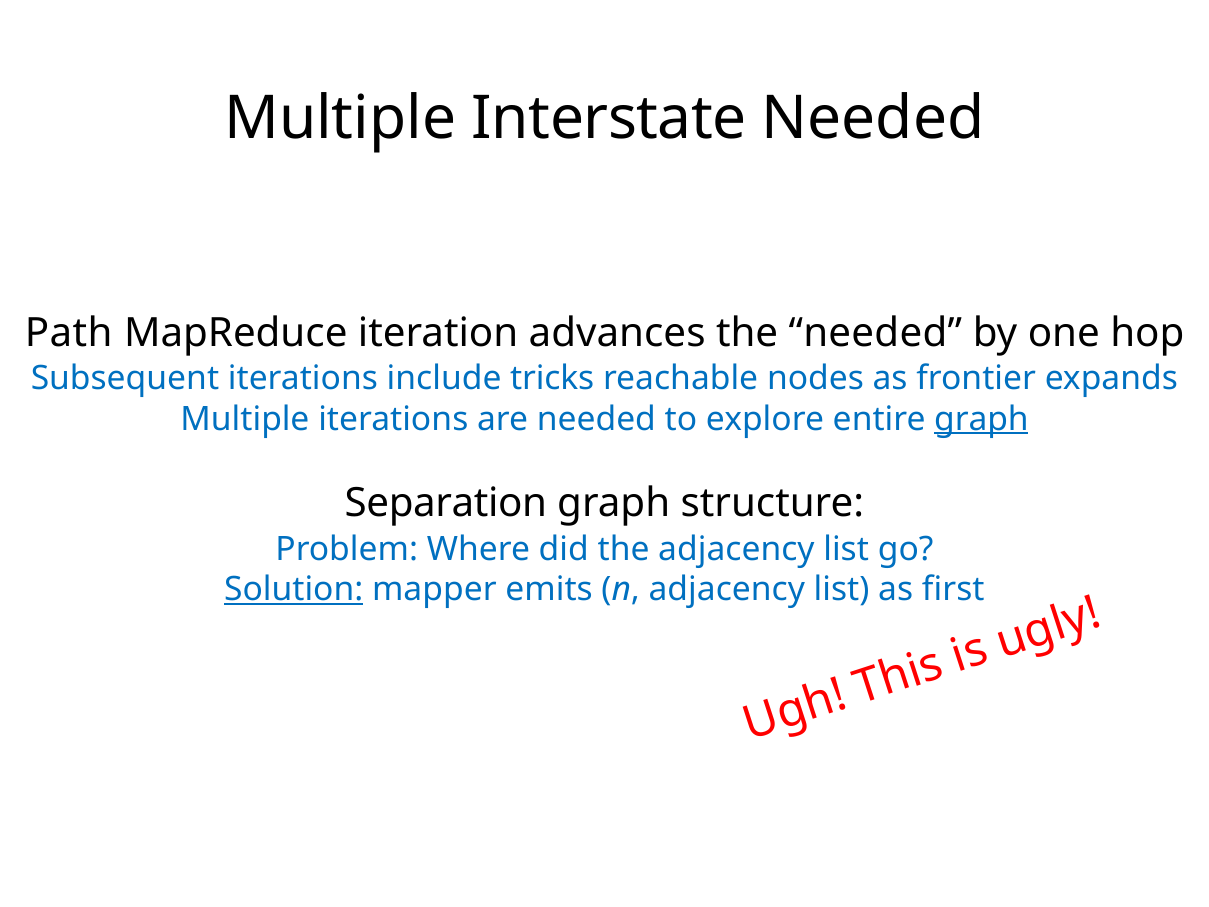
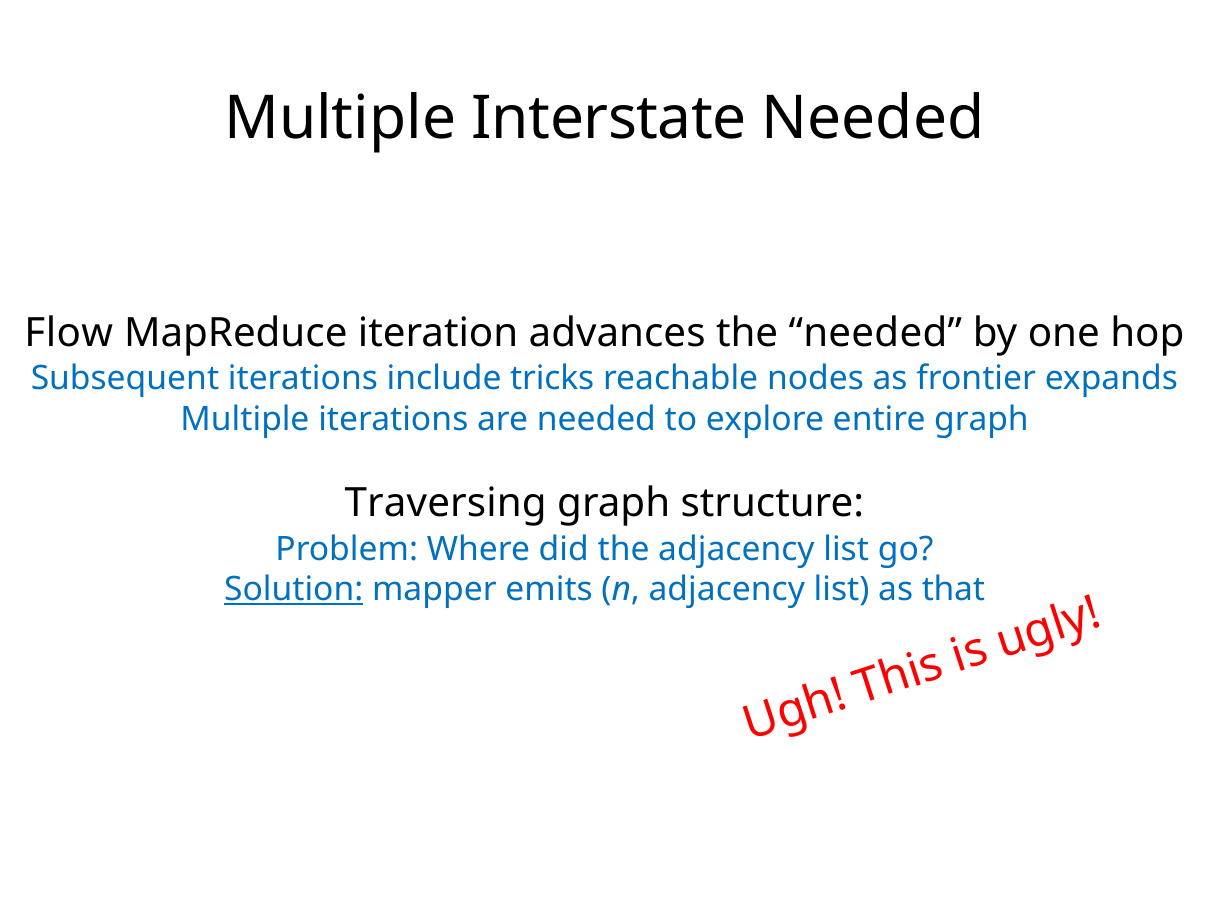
Path: Path -> Flow
graph at (981, 419) underline: present -> none
Separation: Separation -> Traversing
first: first -> that
